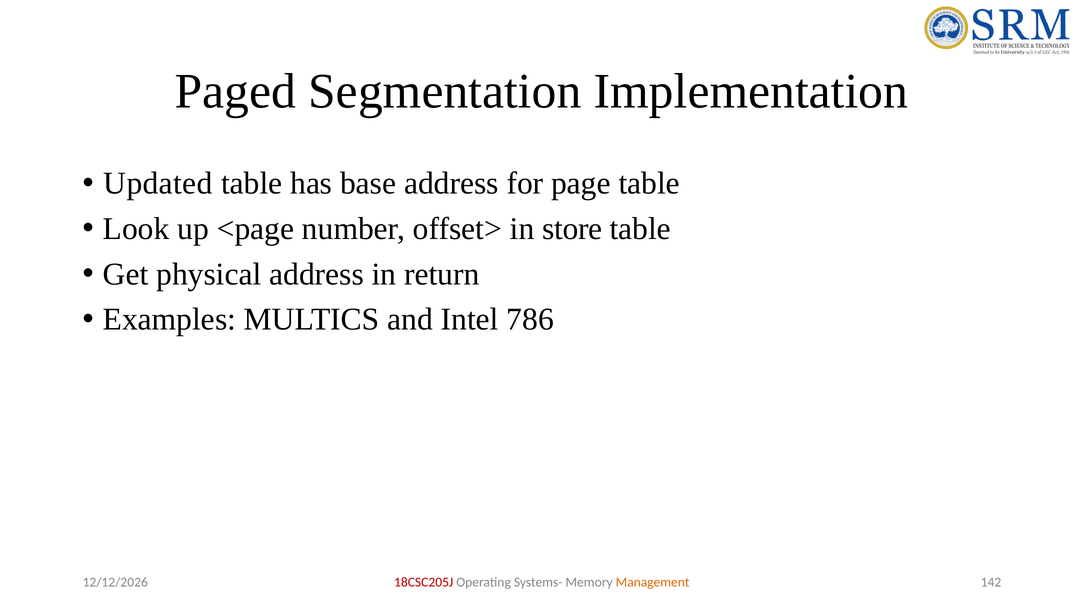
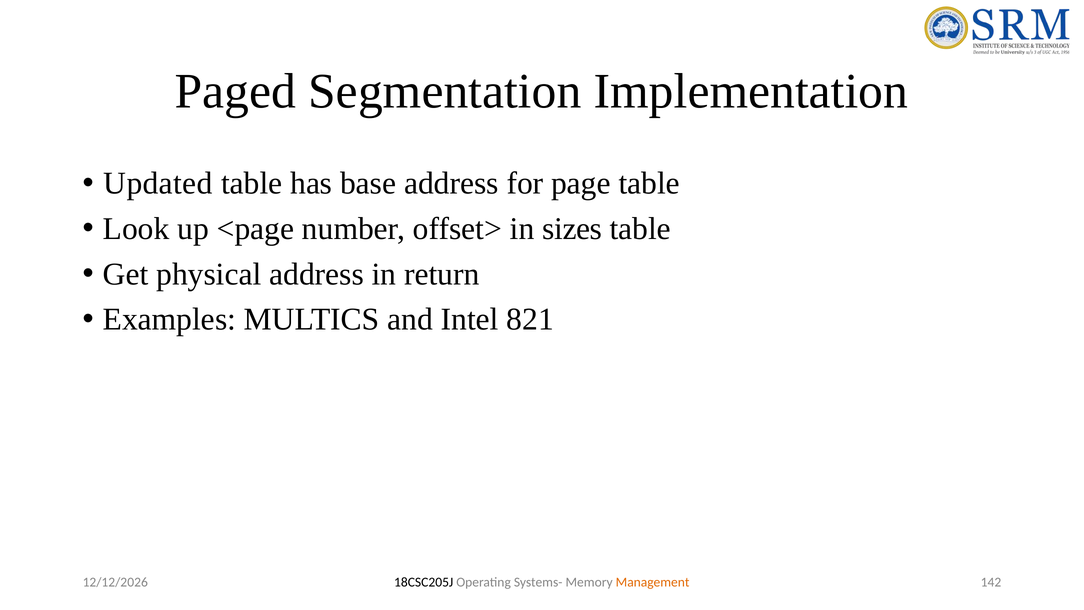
store: store -> sizes
786: 786 -> 821
18CSC205J colour: red -> black
